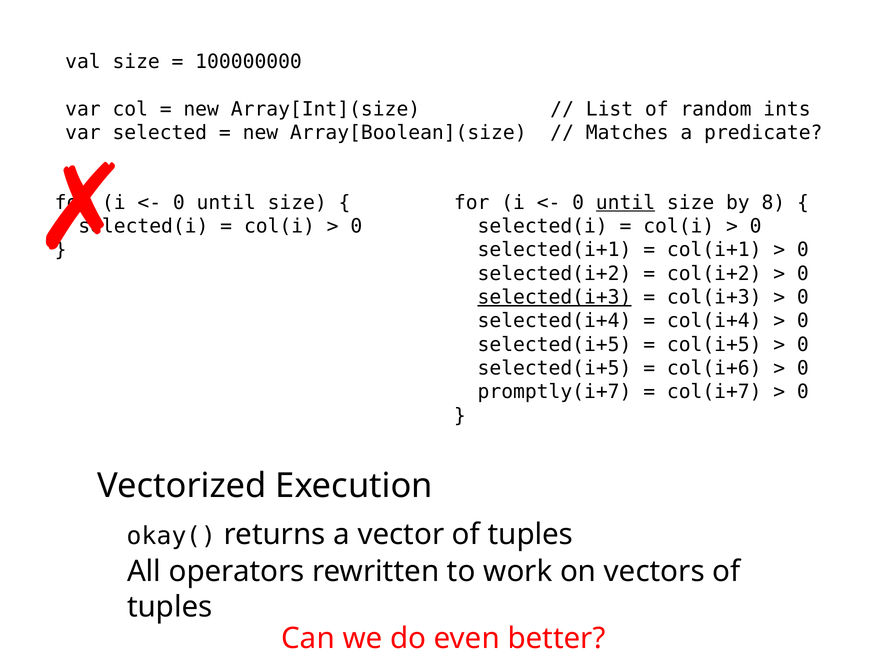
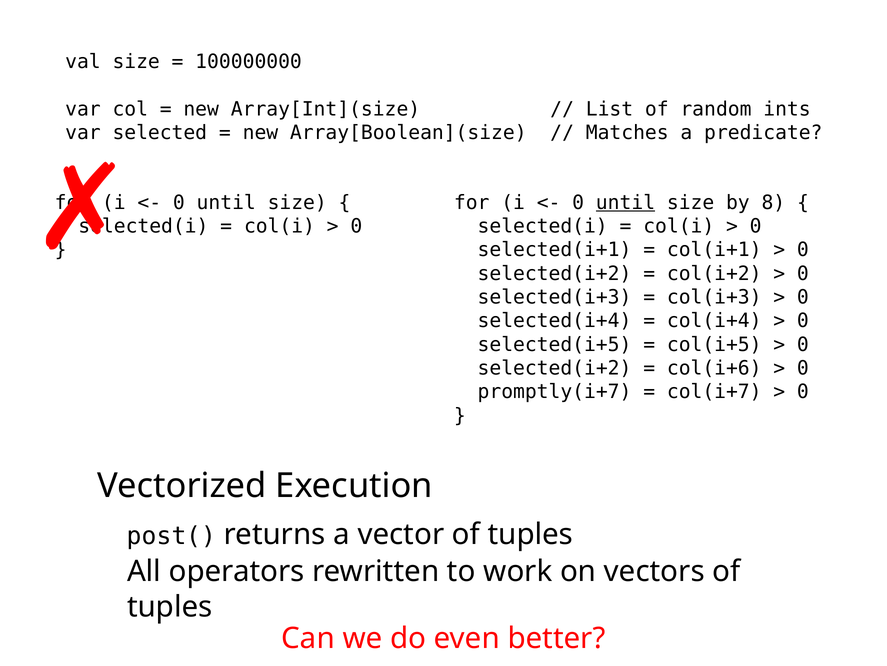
selected(i+3 underline: present -> none
selected(i+5 at (555, 368): selected(i+5 -> selected(i+2
okay(: okay( -> post(
